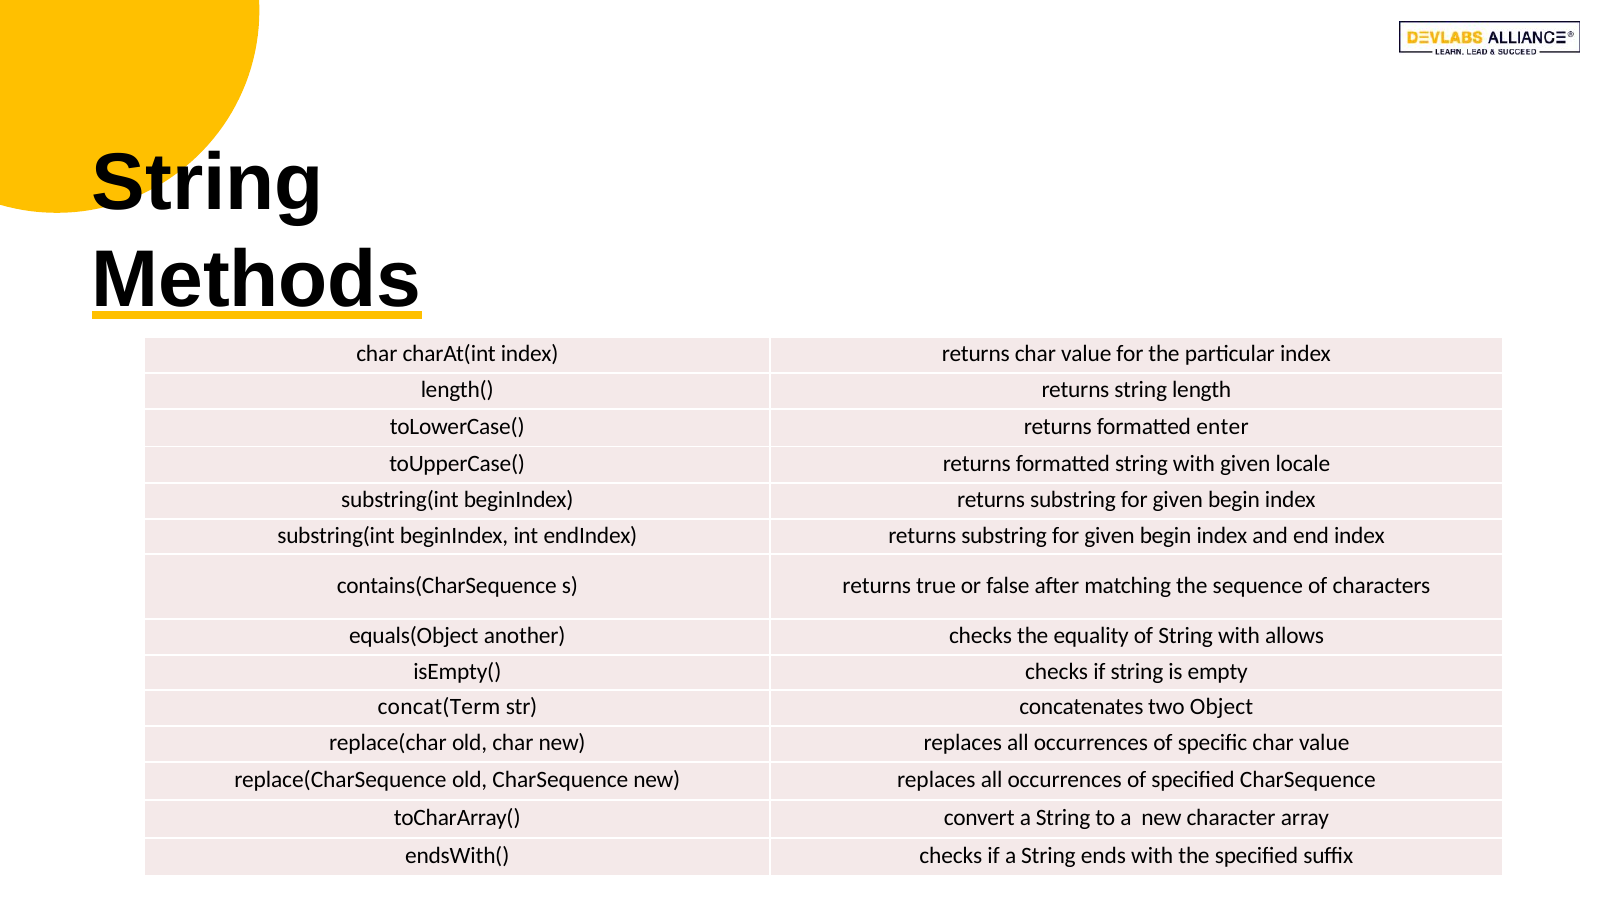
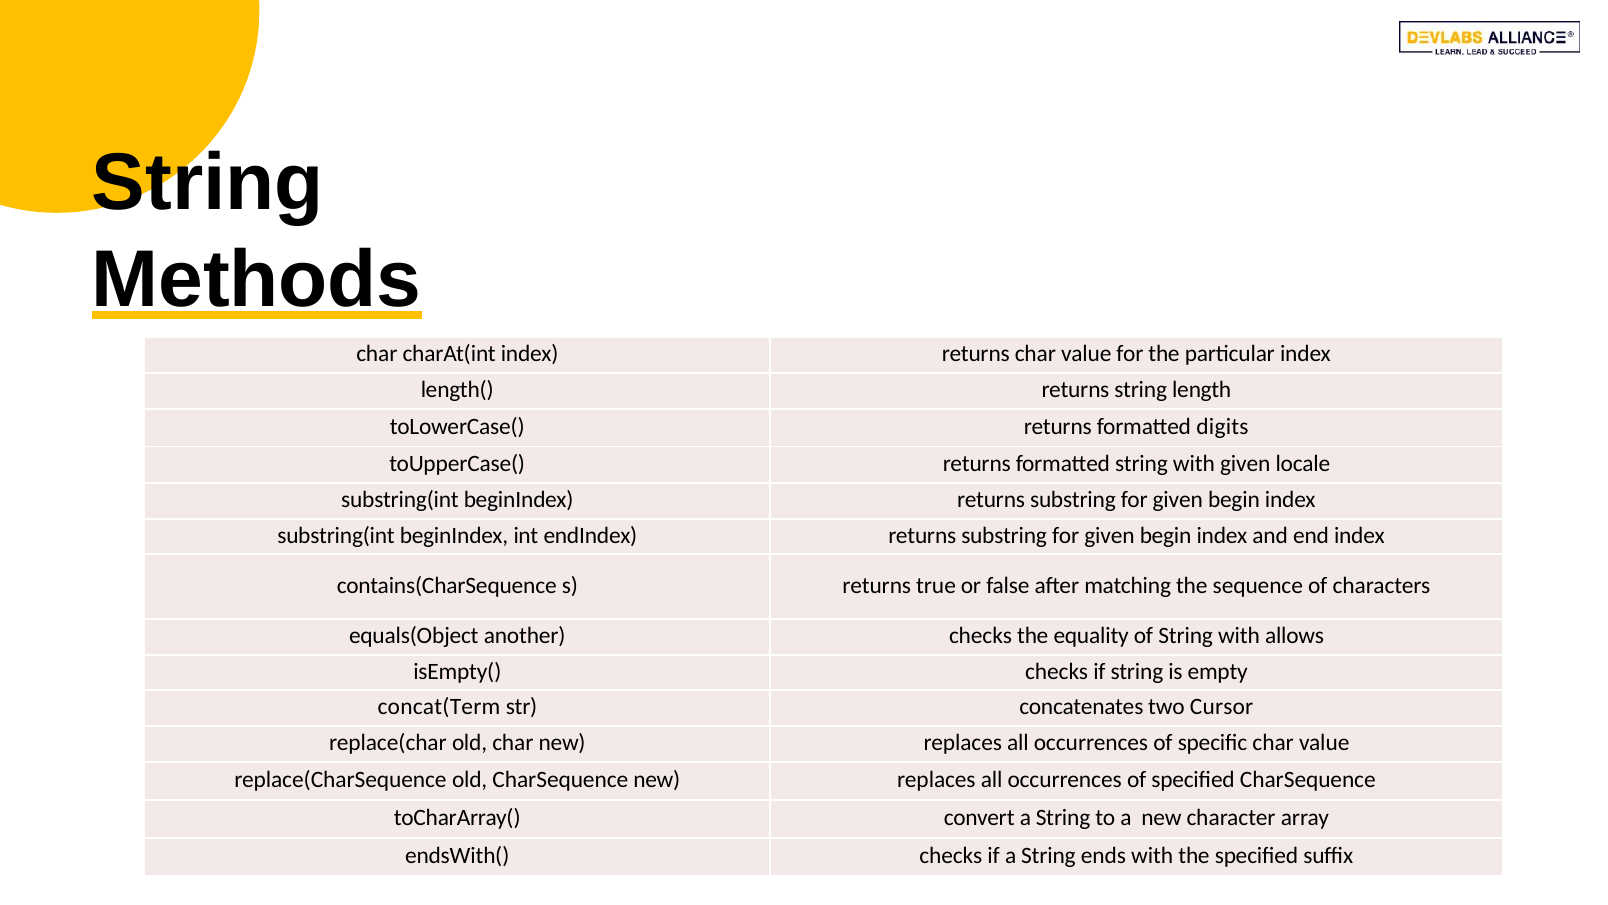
enter: enter -> digits
Object: Object -> Cursor
